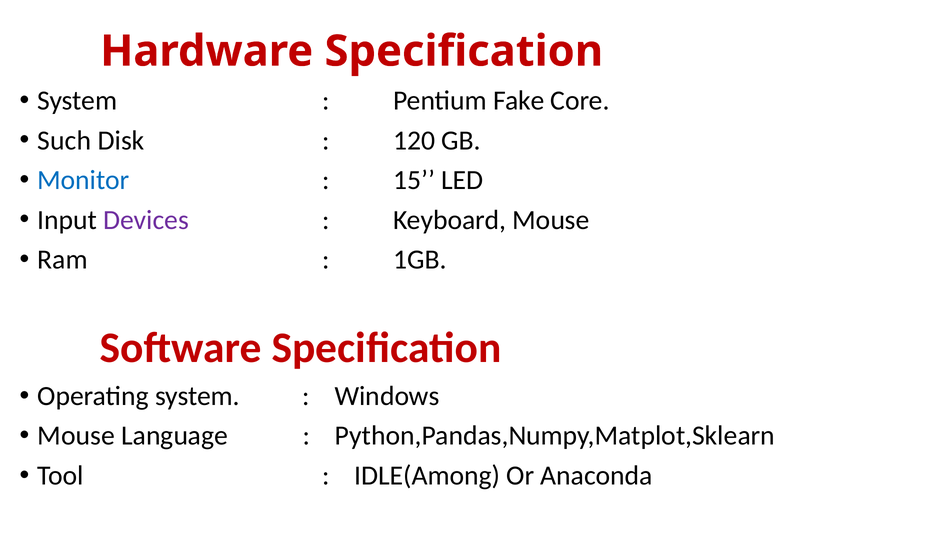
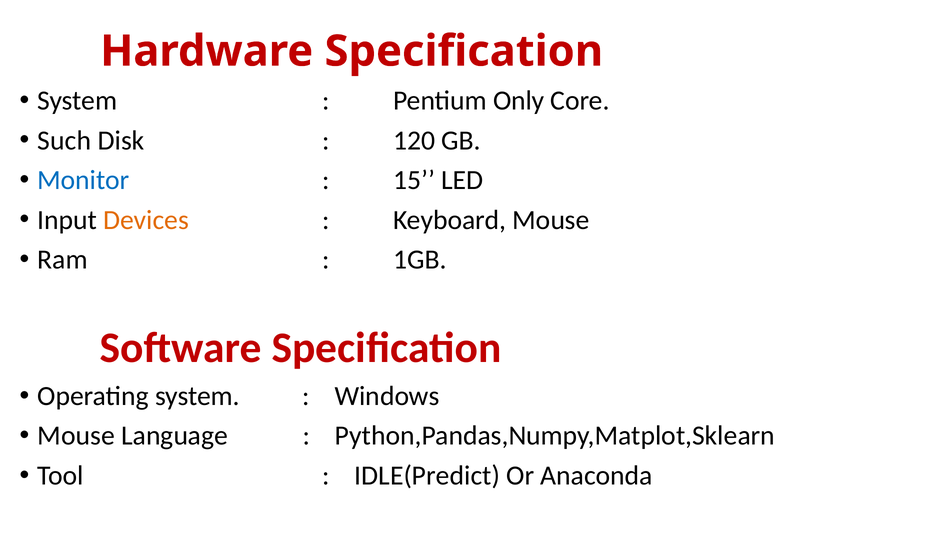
Fake: Fake -> Only
Devices colour: purple -> orange
IDLE(Among: IDLE(Among -> IDLE(Predict
